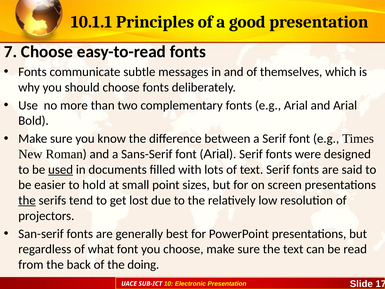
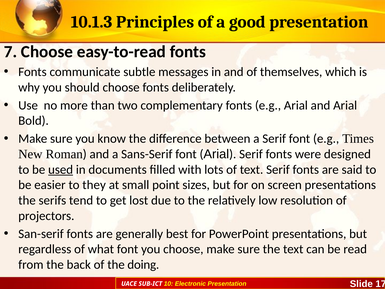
10.1.1: 10.1.1 -> 10.1.3
hold: hold -> they
the at (27, 200) underline: present -> none
